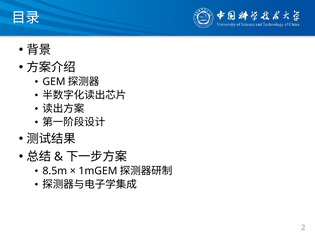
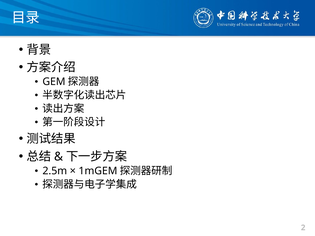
8.5m: 8.5m -> 2.5m
